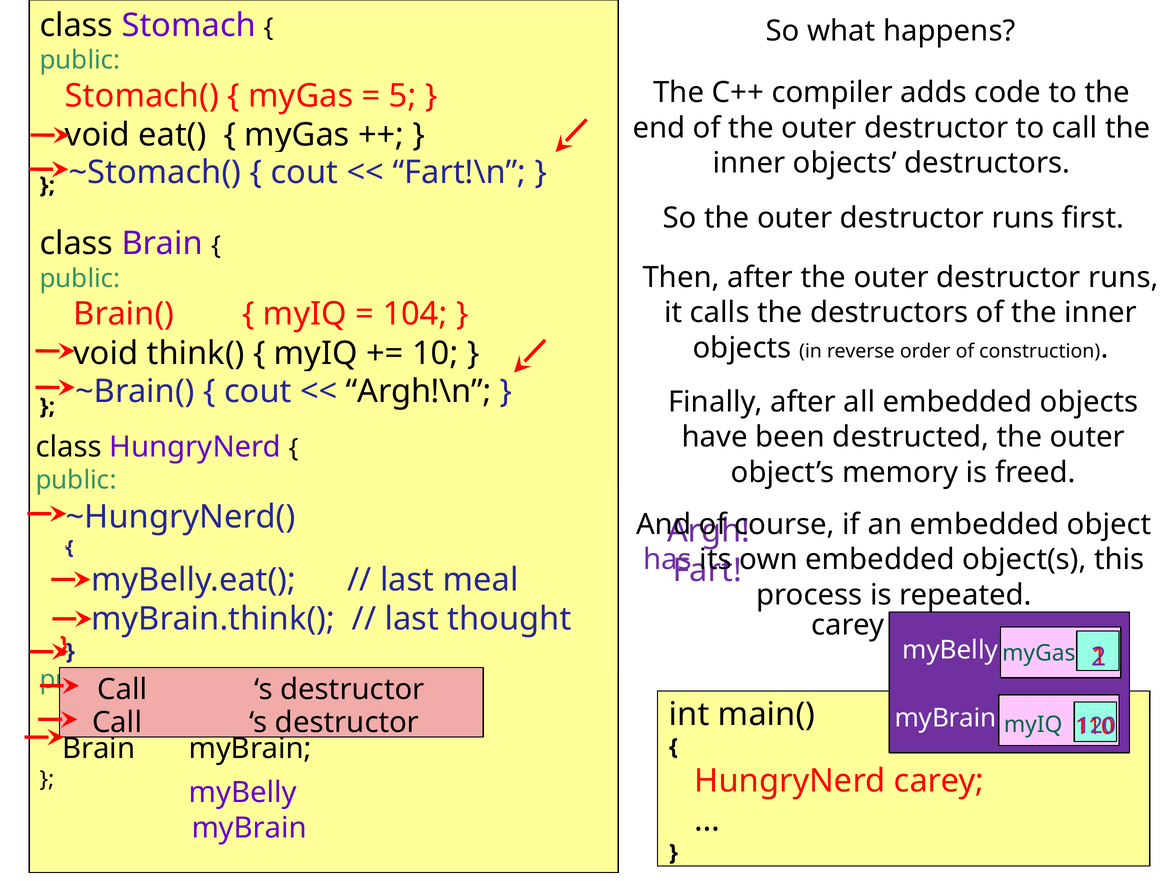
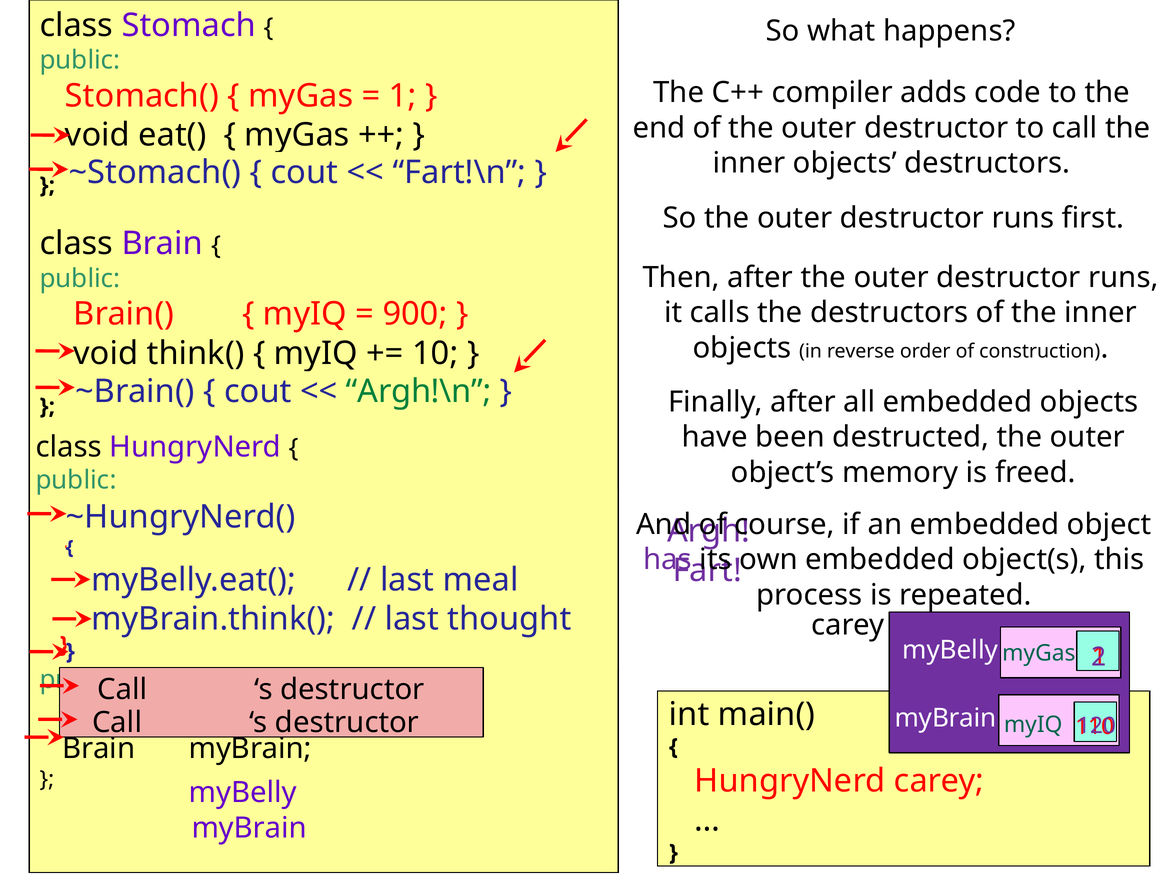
5 at (403, 96): 5 -> 1
104: 104 -> 900
Argh!\n colour: black -> green
